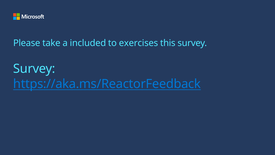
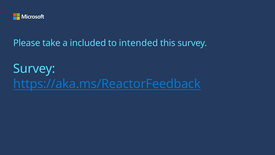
exercises: exercises -> intended
